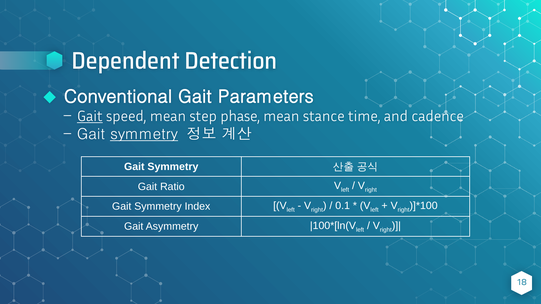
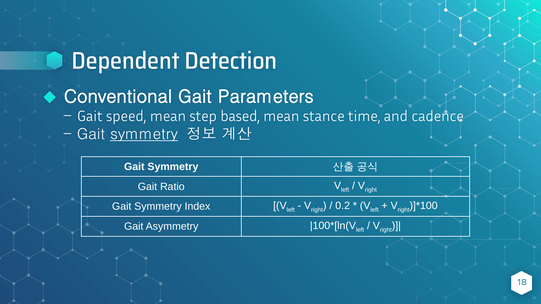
Gait at (90, 116) underline: present -> none
phase: phase -> based
0.1: 0.1 -> 0.2
